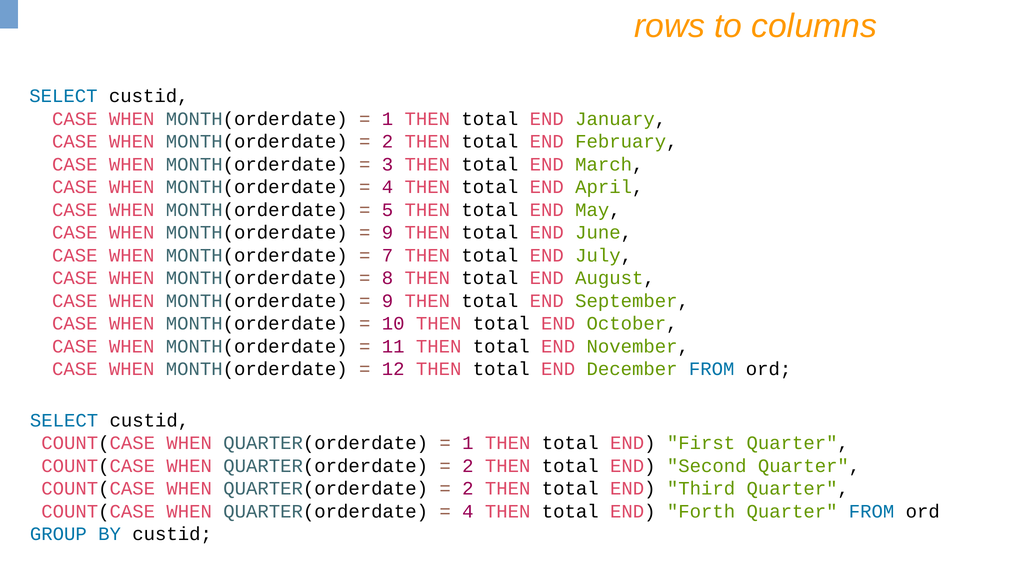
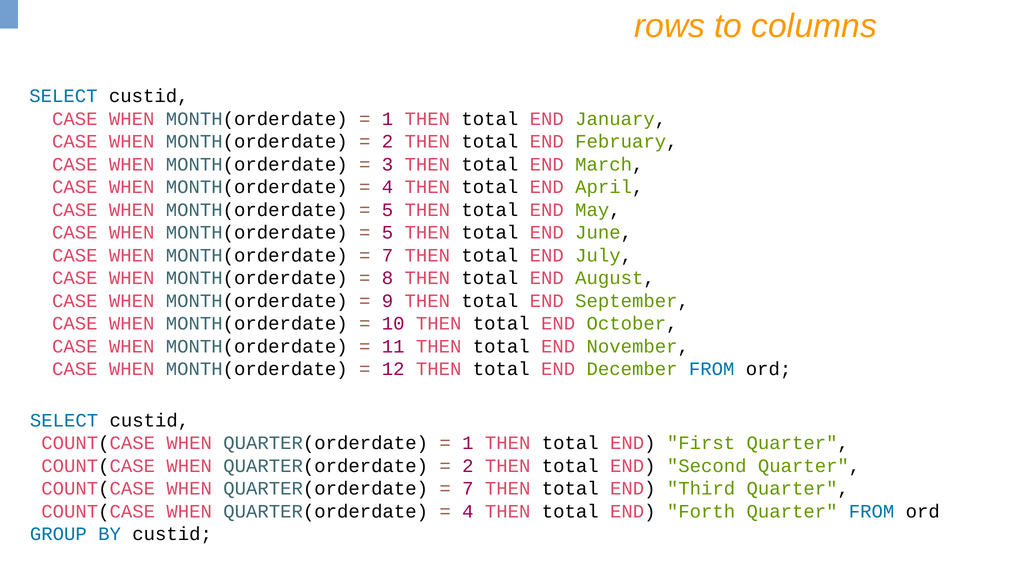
9 at (388, 232): 9 -> 5
2 at (468, 488): 2 -> 7
